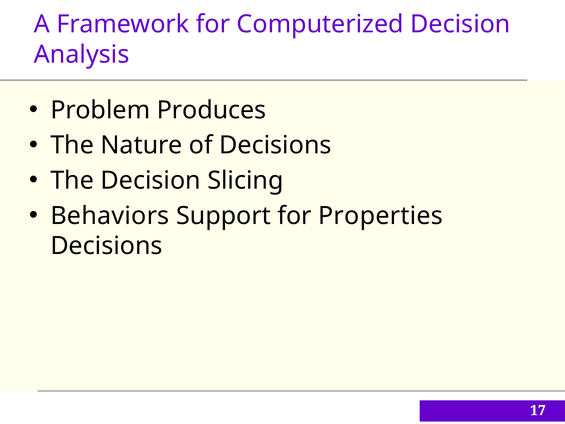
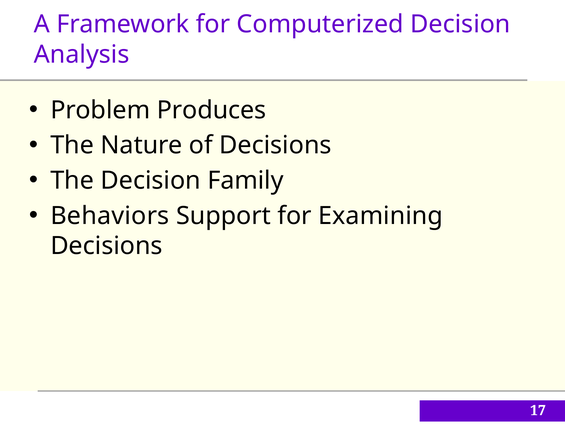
Slicing: Slicing -> Family
Properties: Properties -> Examining
